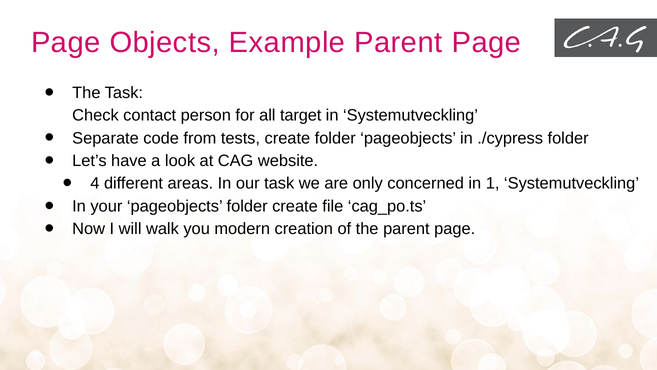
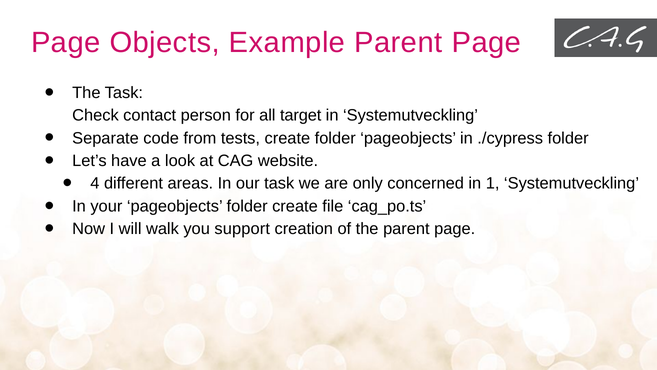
modern: modern -> support
